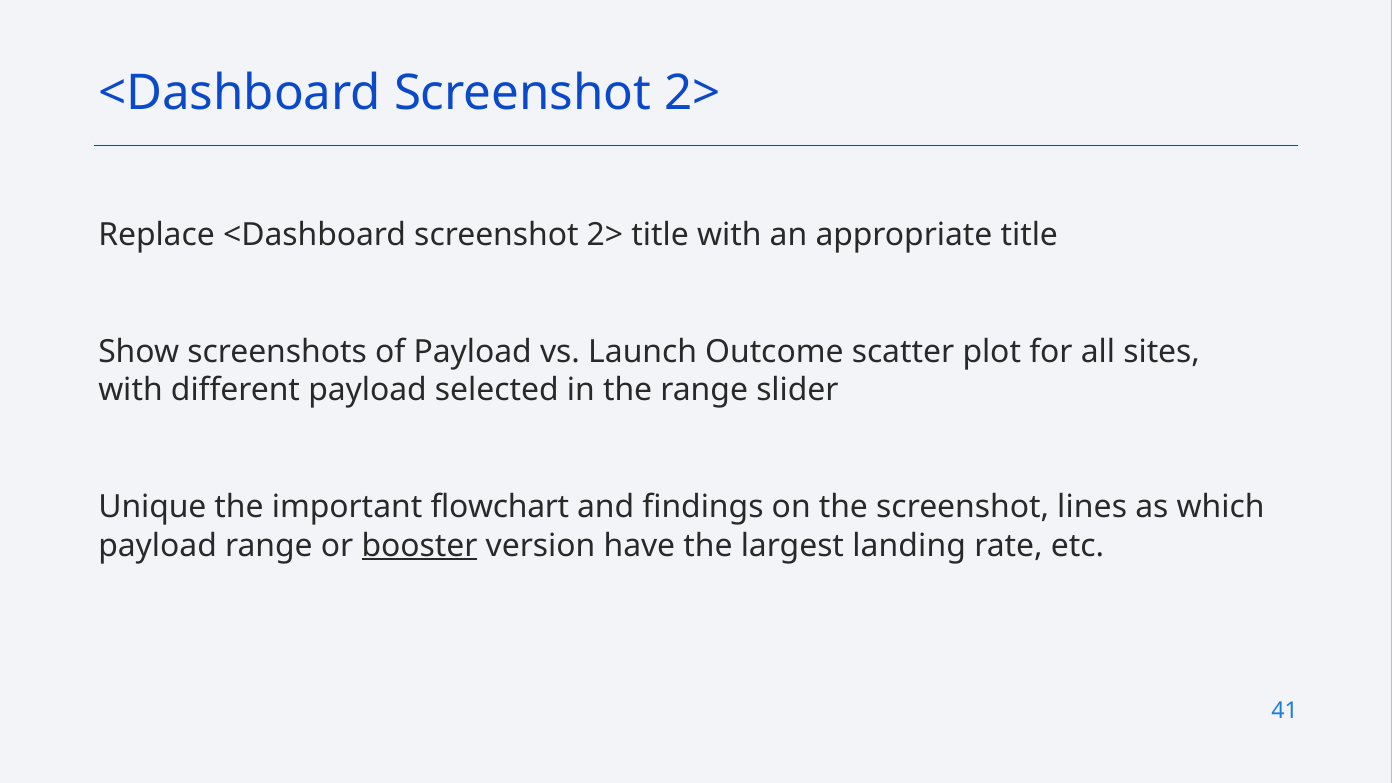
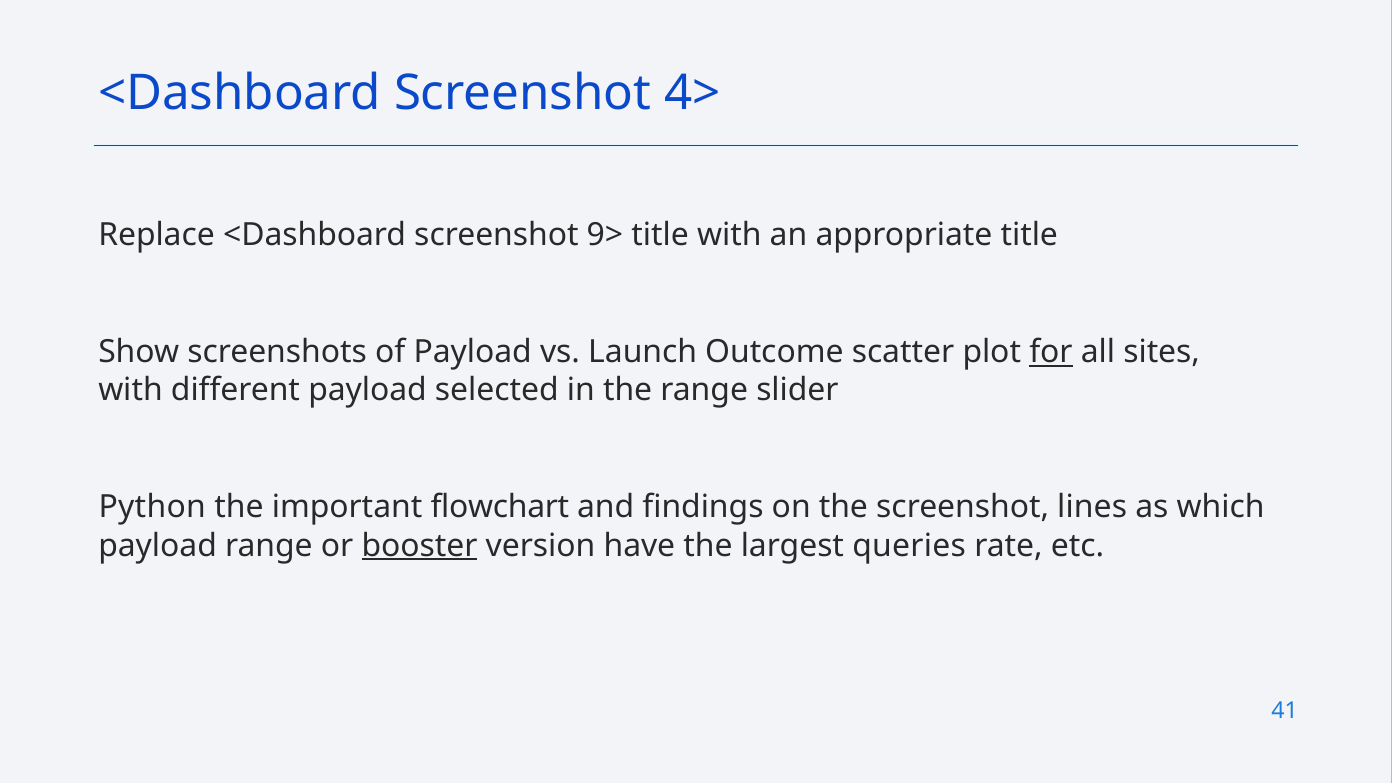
2> at (692, 93): 2> -> 4>
Replace <Dashboard screenshot 2>: 2> -> 9>
for underline: none -> present
Unique: Unique -> Python
landing: landing -> queries
